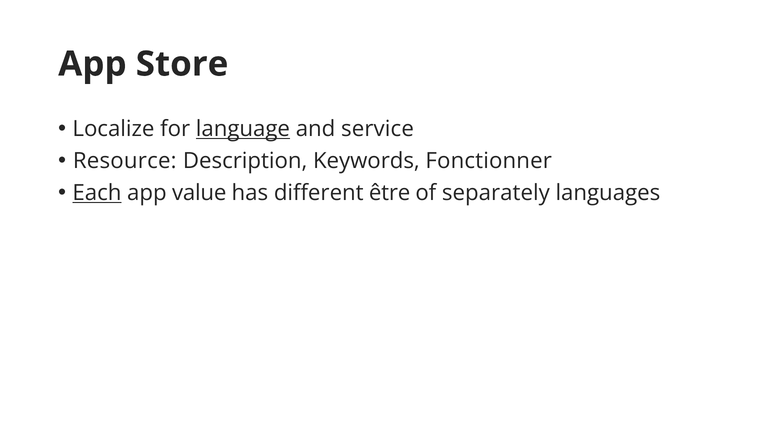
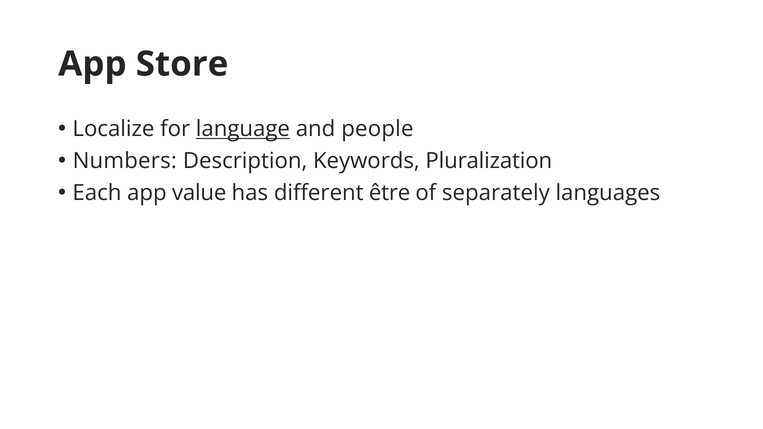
service: service -> people
Resource: Resource -> Numbers
Fonctionner: Fonctionner -> Pluralization
Each underline: present -> none
